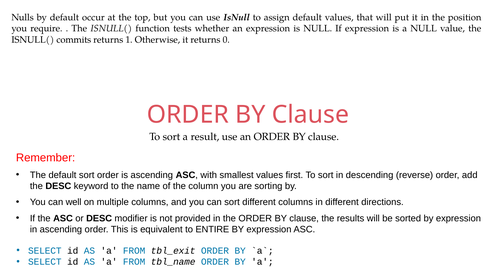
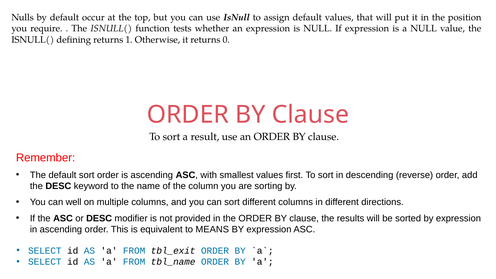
commits: commits -> defining
ENTIRE: ENTIRE -> MEANS
